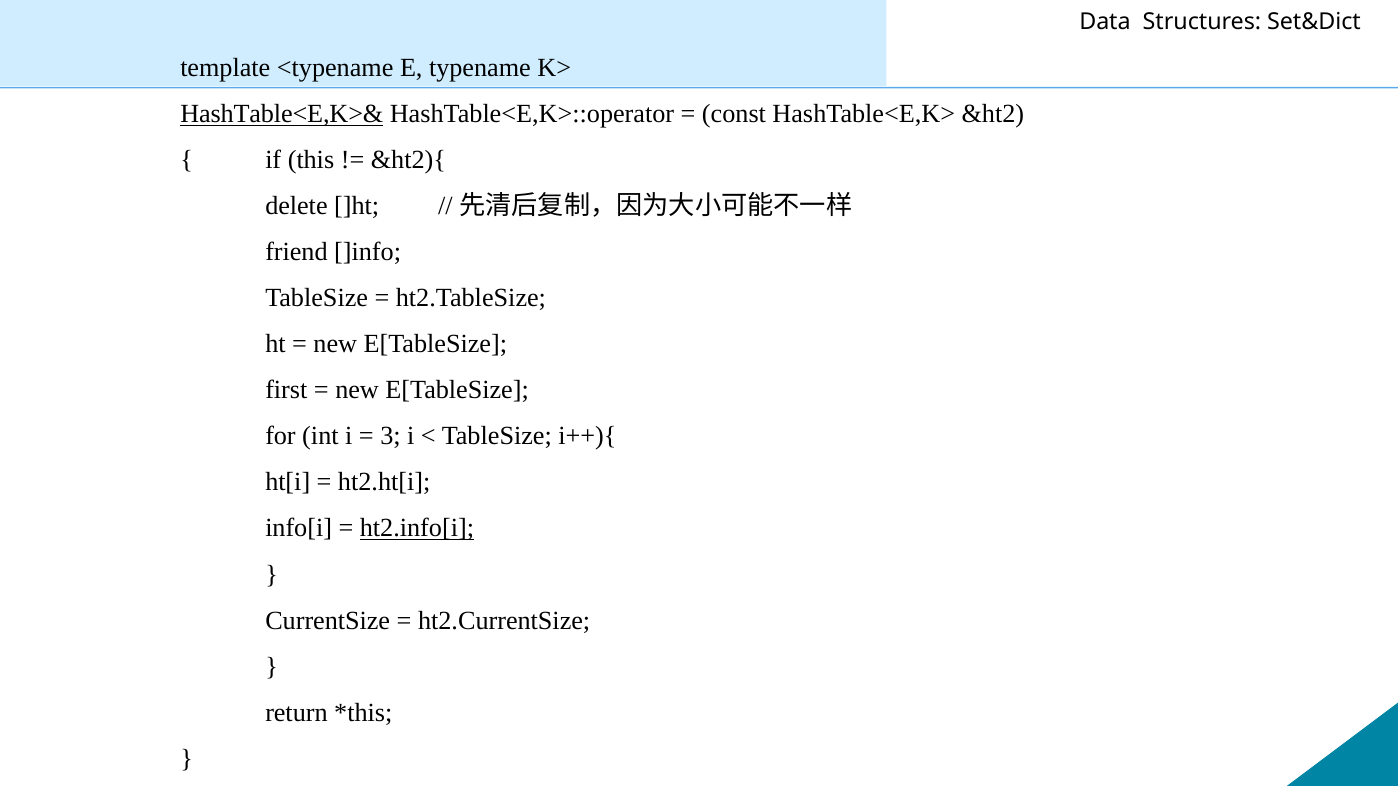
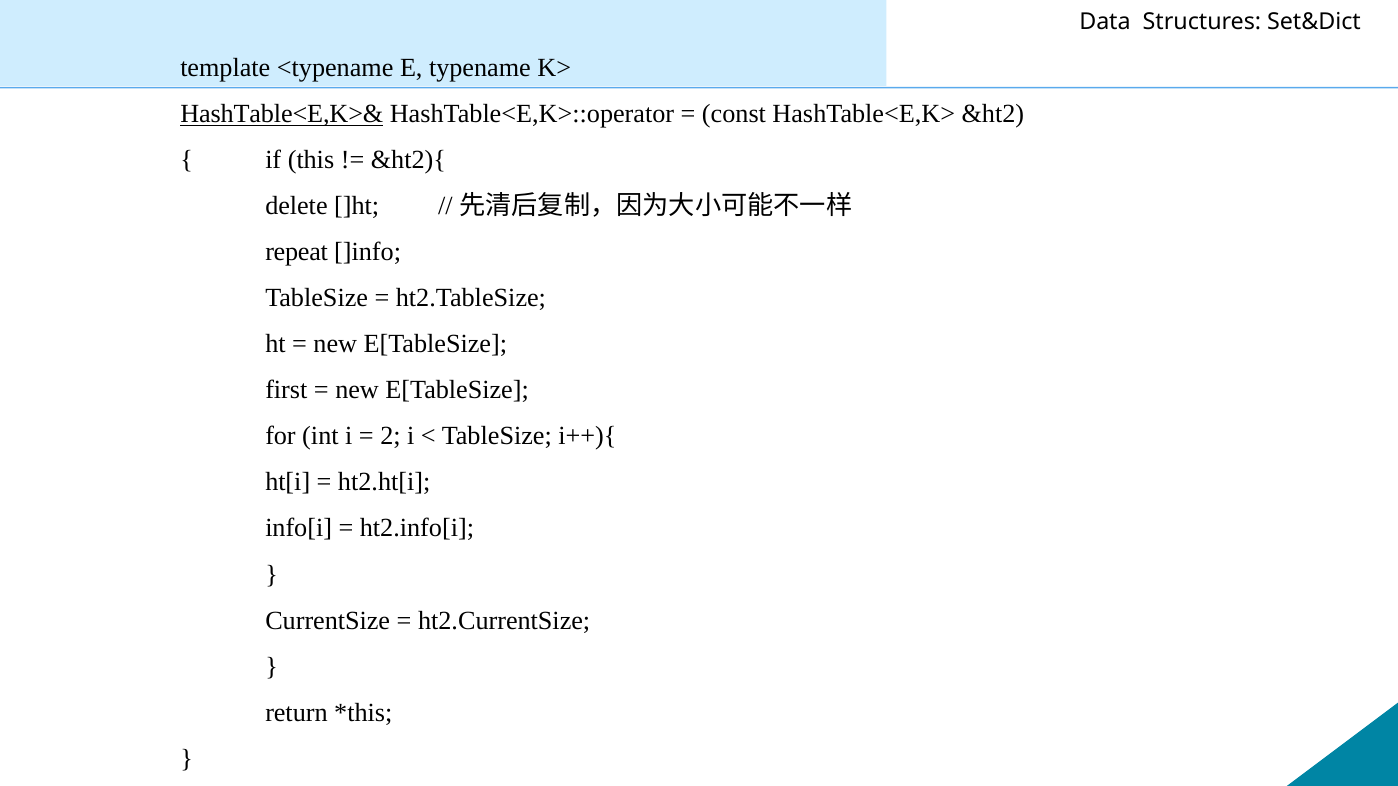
friend: friend -> repeat
3: 3 -> 2
ht2.info[i underline: present -> none
